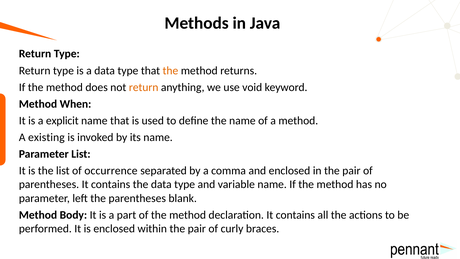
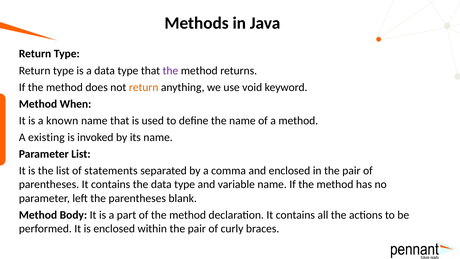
the at (170, 70) colour: orange -> purple
explicit: explicit -> known
occurrence: occurrence -> statements
